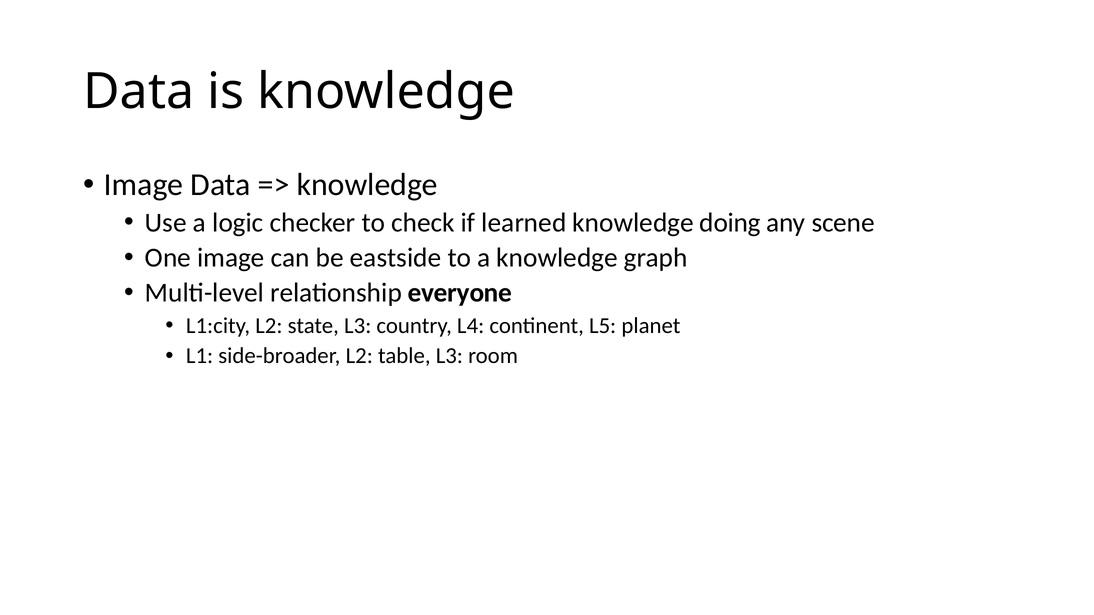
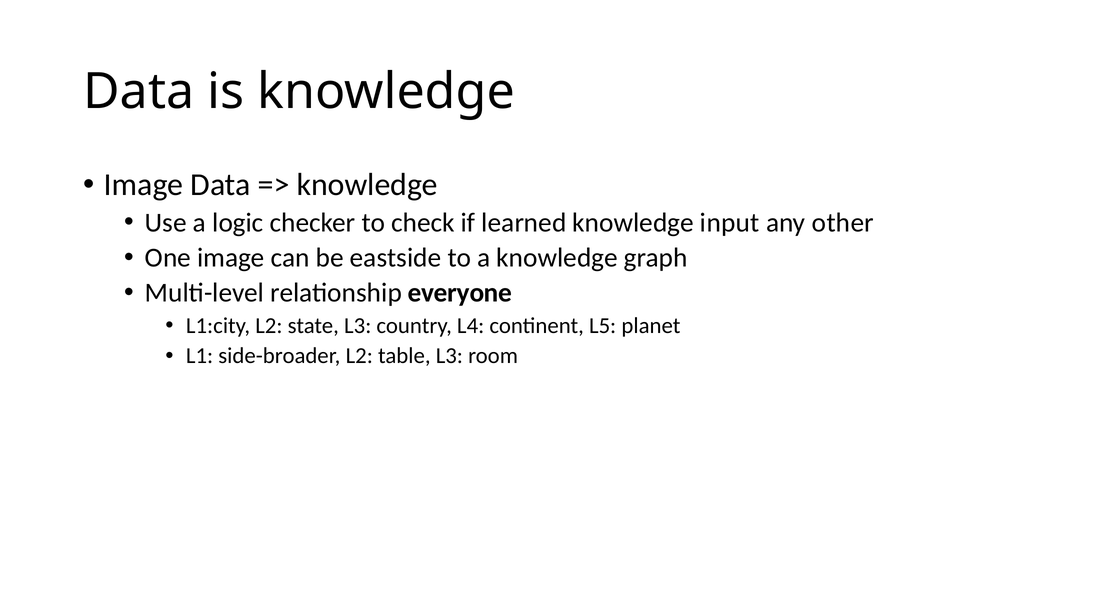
doing: doing -> input
scene: scene -> other
